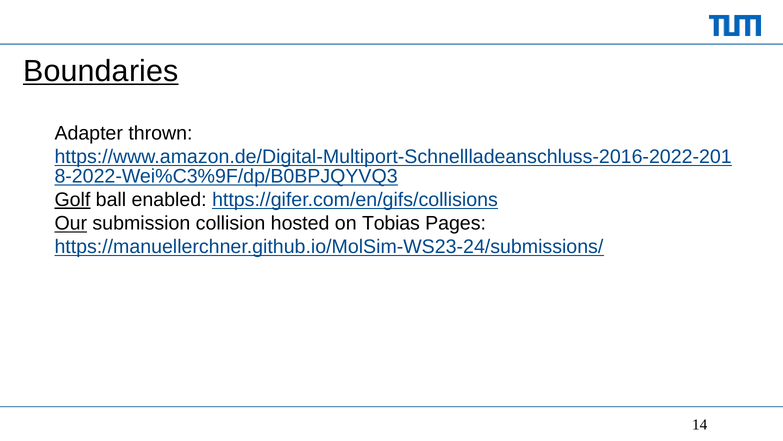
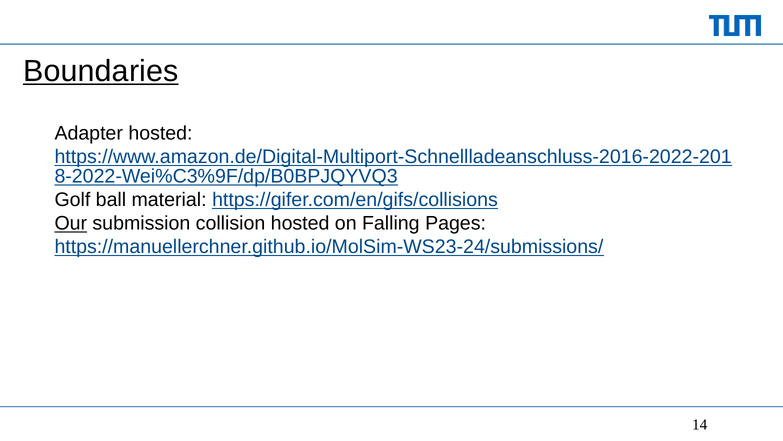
Adapter thrown: thrown -> hosted
Golf underline: present -> none
enabled: enabled -> material
Tobias: Tobias -> Falling
